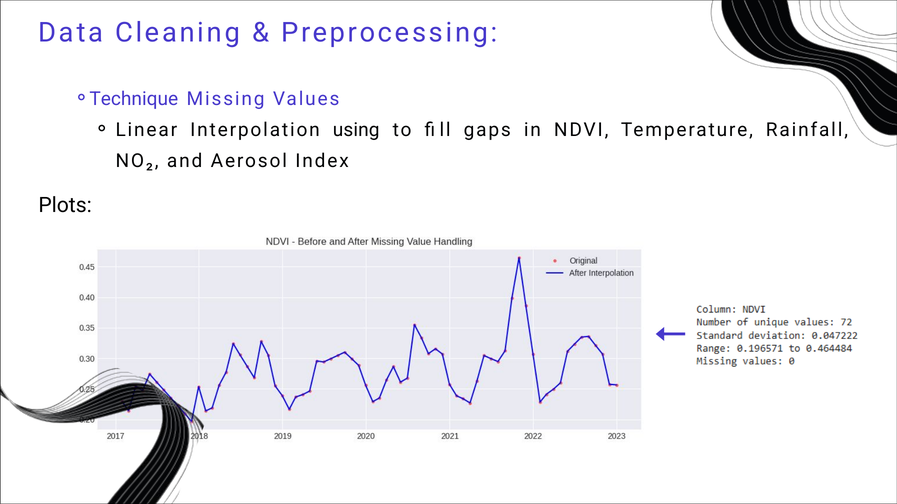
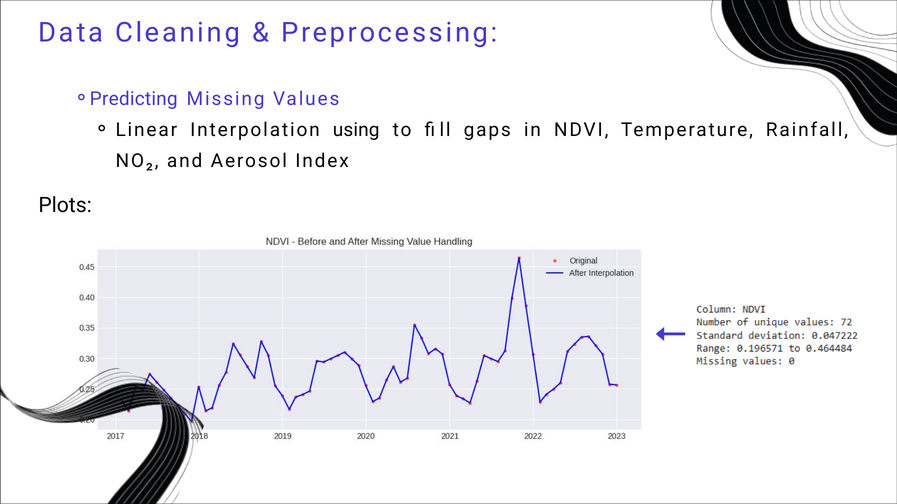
Technique: Technique -> Predicting
